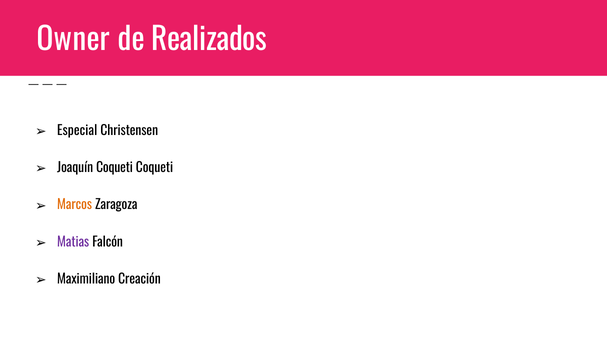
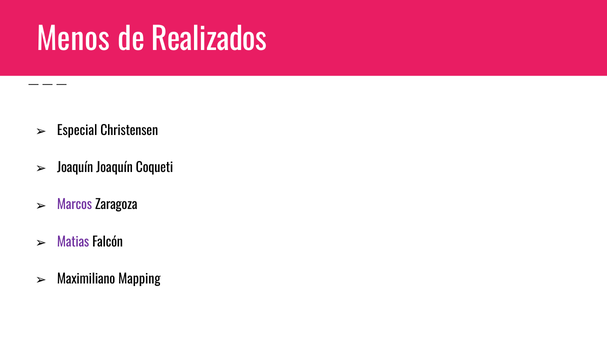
Owner: Owner -> Menos
Joaquín Coqueti: Coqueti -> Joaquín
Marcos colour: orange -> purple
Creación: Creación -> Mapping
